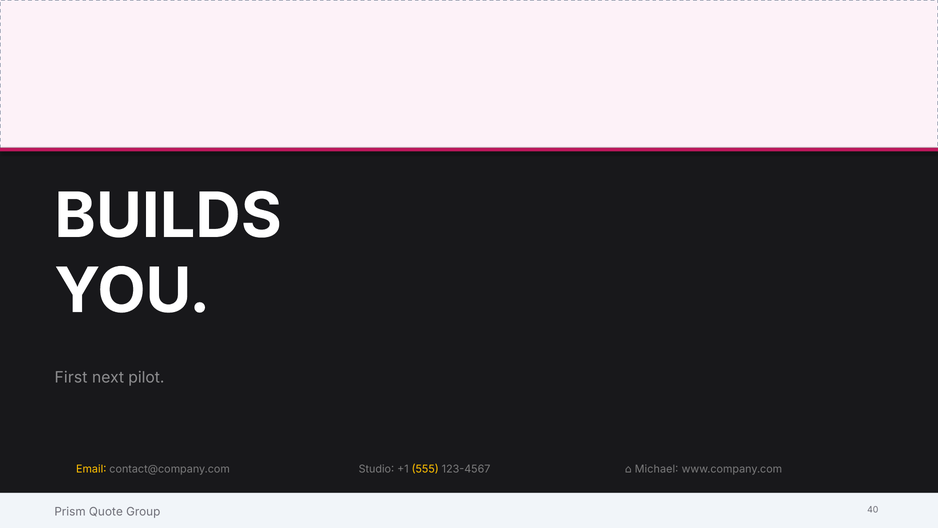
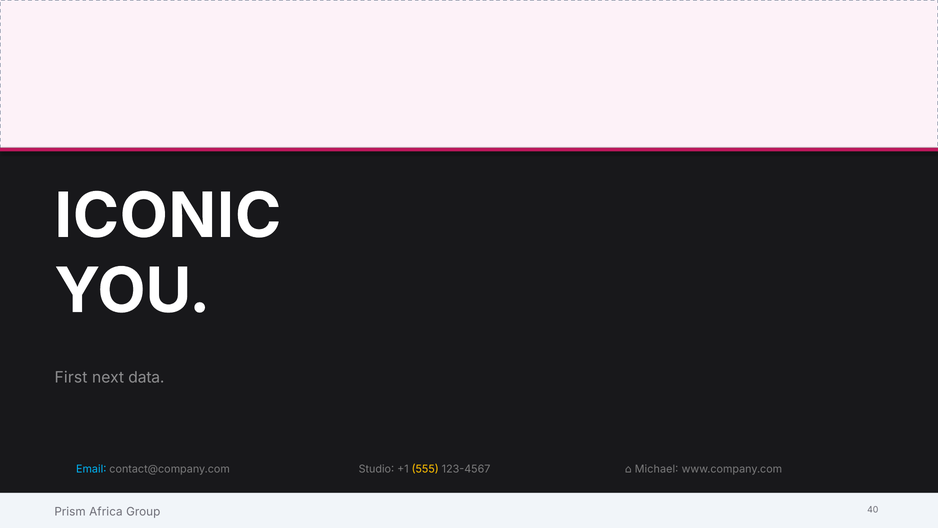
BUILDS: BUILDS -> ICONIC
pilot: pilot -> data
Email colour: yellow -> light blue
Quote: Quote -> Africa
